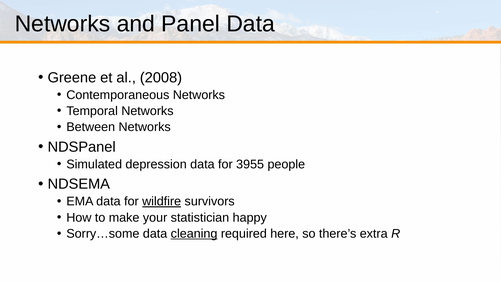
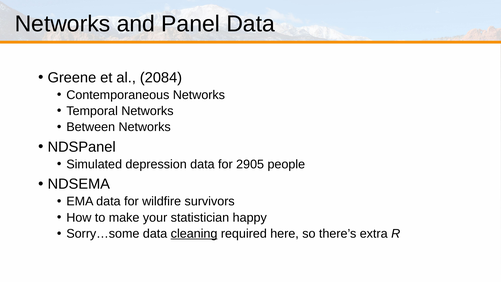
2008: 2008 -> 2084
3955: 3955 -> 2905
wildfire underline: present -> none
